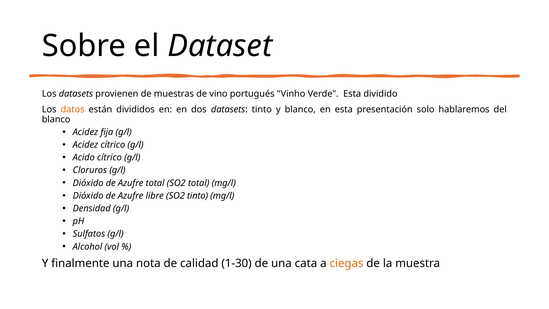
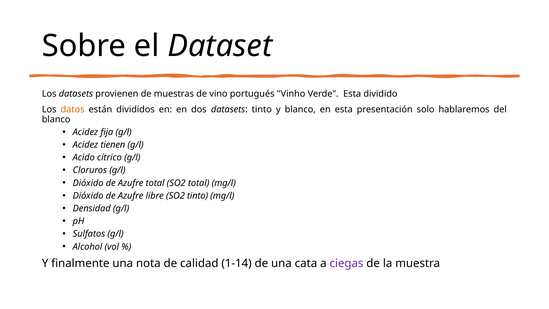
Acidez cítrico: cítrico -> tienen
1-30: 1-30 -> 1-14
ciegas colour: orange -> purple
